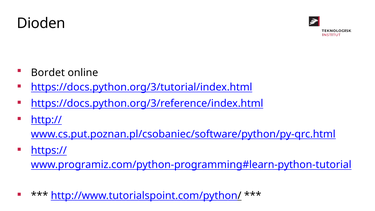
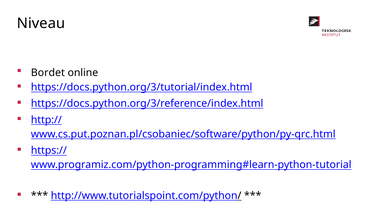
Dioden: Dioden -> Niveau
